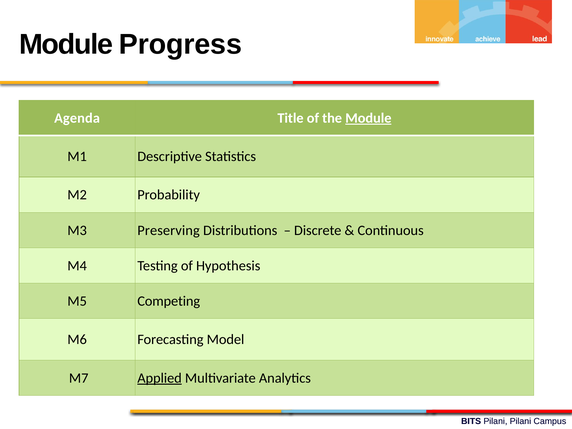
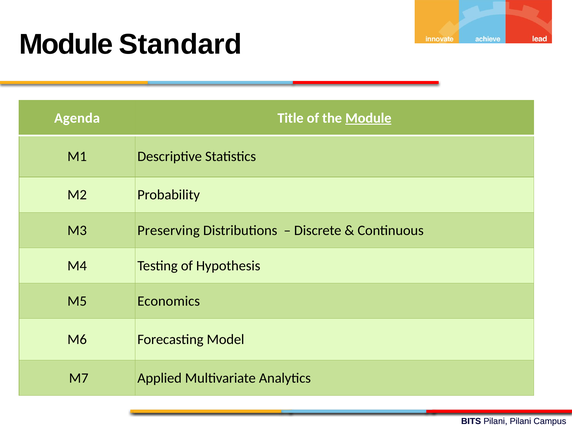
Progress: Progress -> Standard
Competing: Competing -> Economics
Applied underline: present -> none
